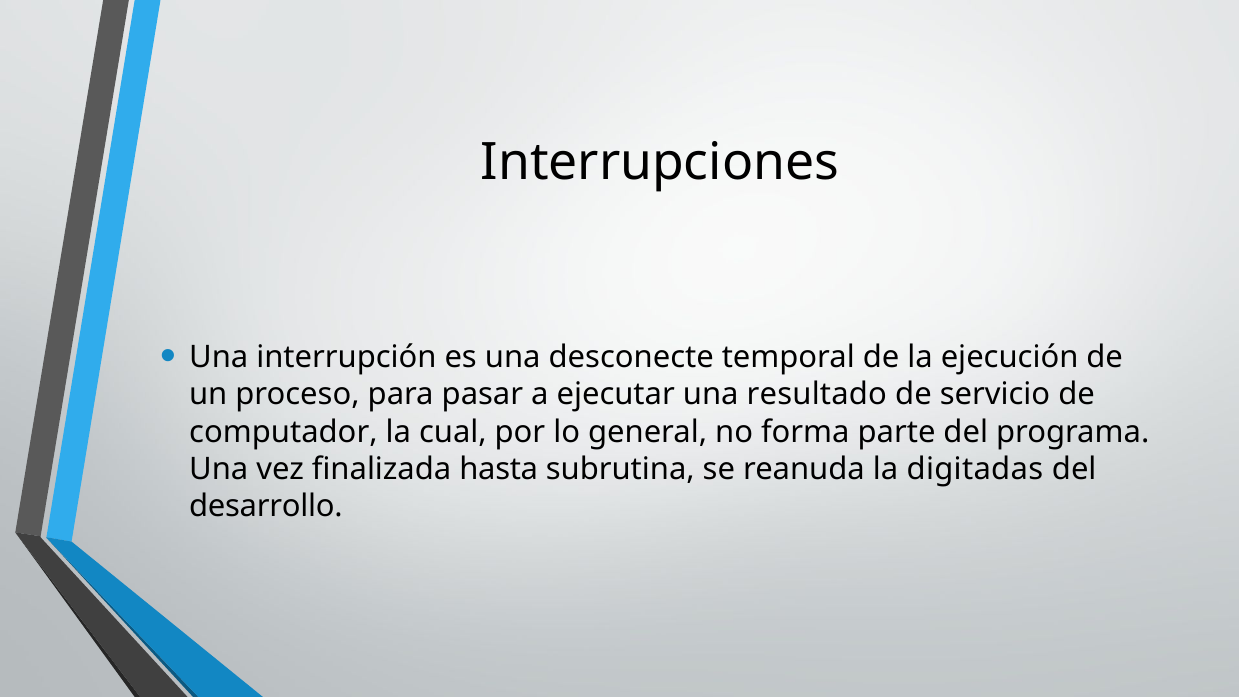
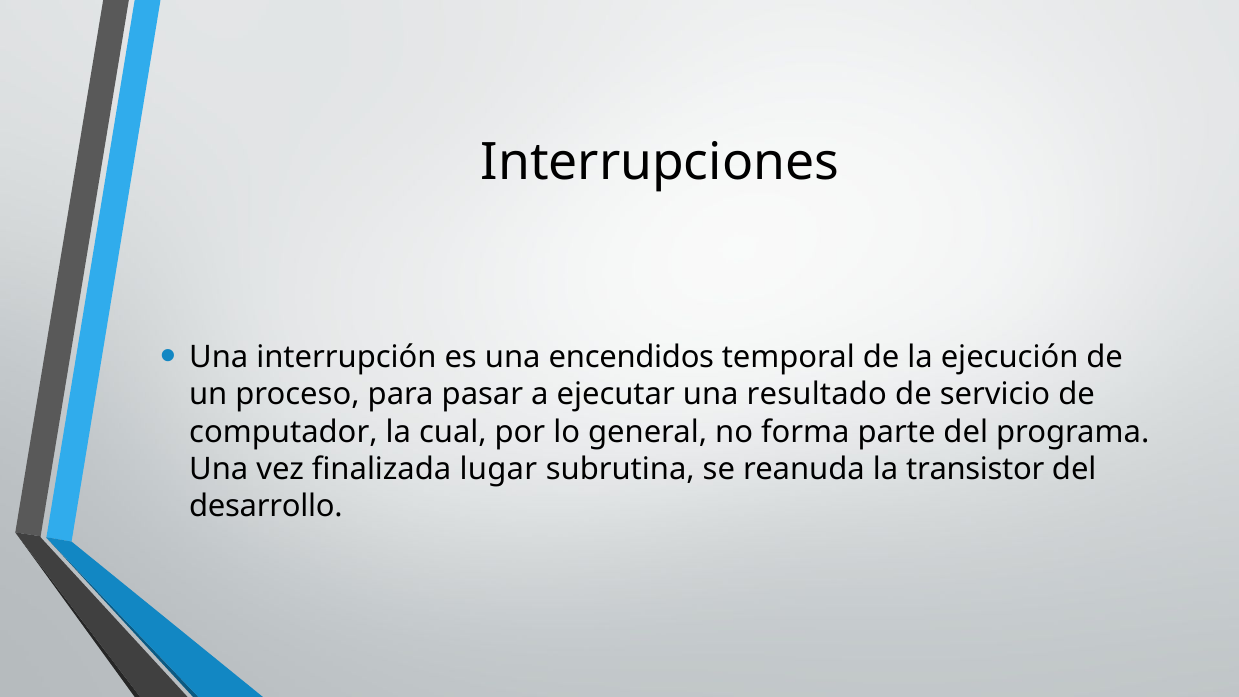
desconecte: desconecte -> encendidos
hasta: hasta -> lugar
digitadas: digitadas -> transistor
